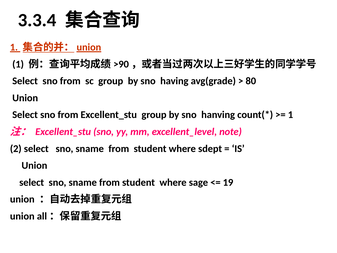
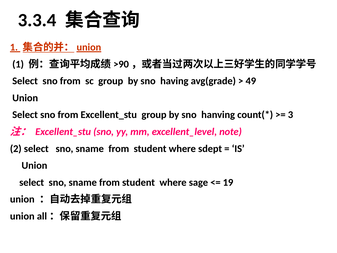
80: 80 -> 49
1 at (291, 115): 1 -> 3
